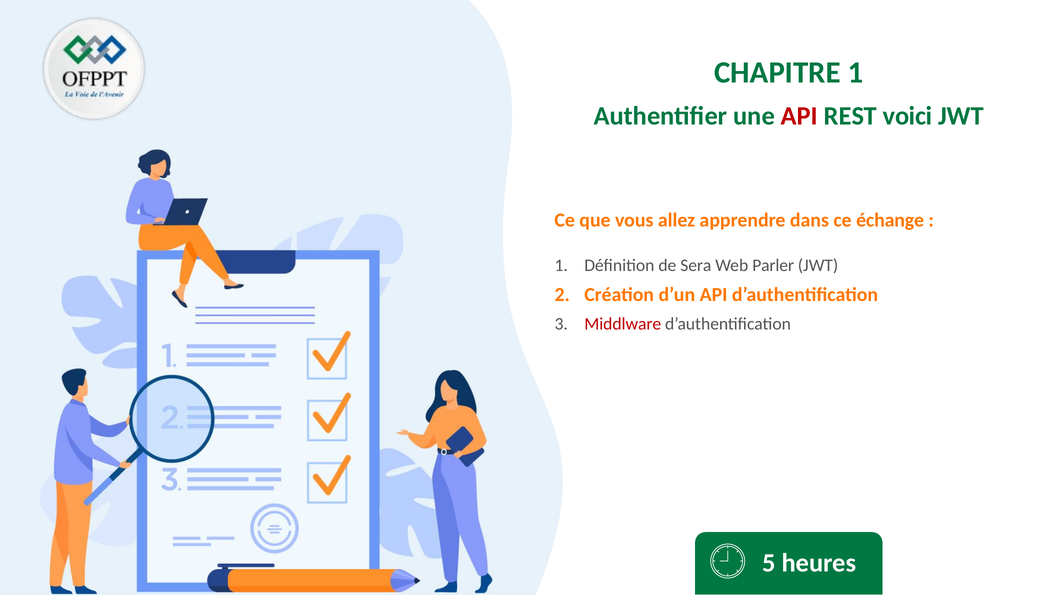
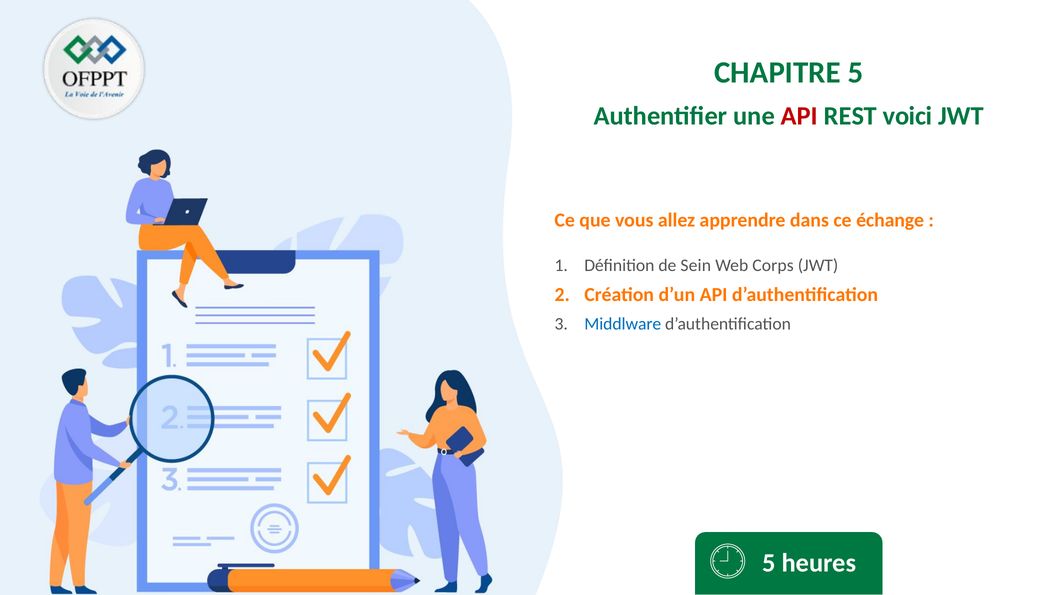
CHAPITRE 1: 1 -> 5
Sera: Sera -> Sein
Parler: Parler -> Corps
Middlware colour: red -> blue
